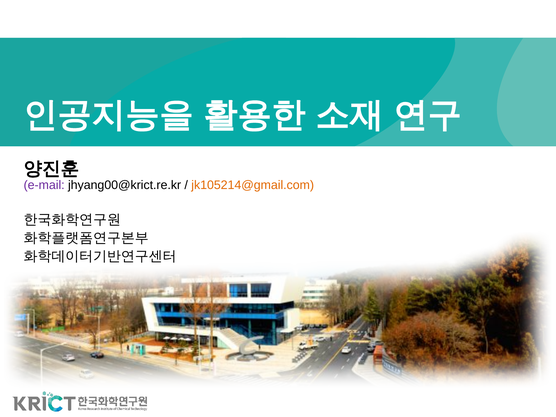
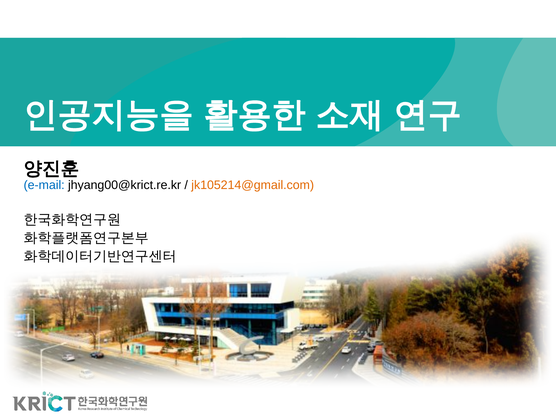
e-mail colour: purple -> blue
